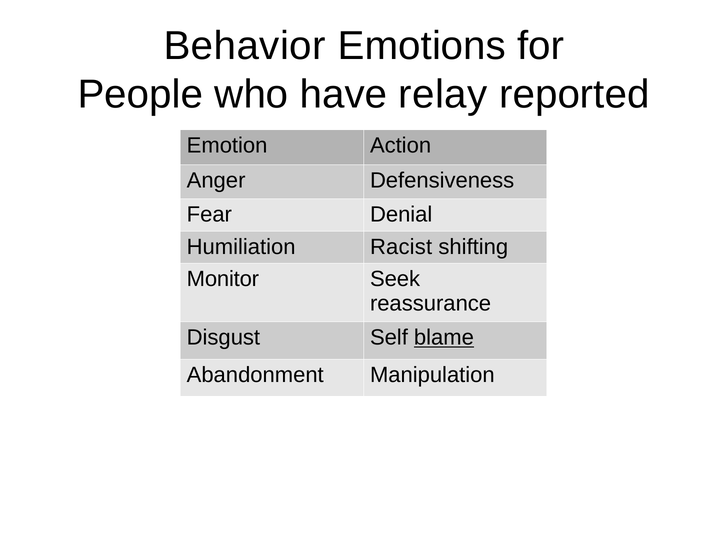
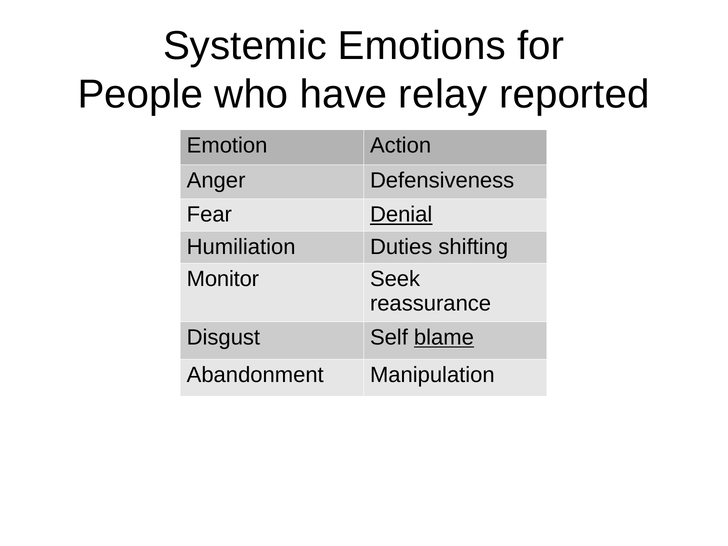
Behavior: Behavior -> Systemic
Denial underline: none -> present
Racist: Racist -> Duties
